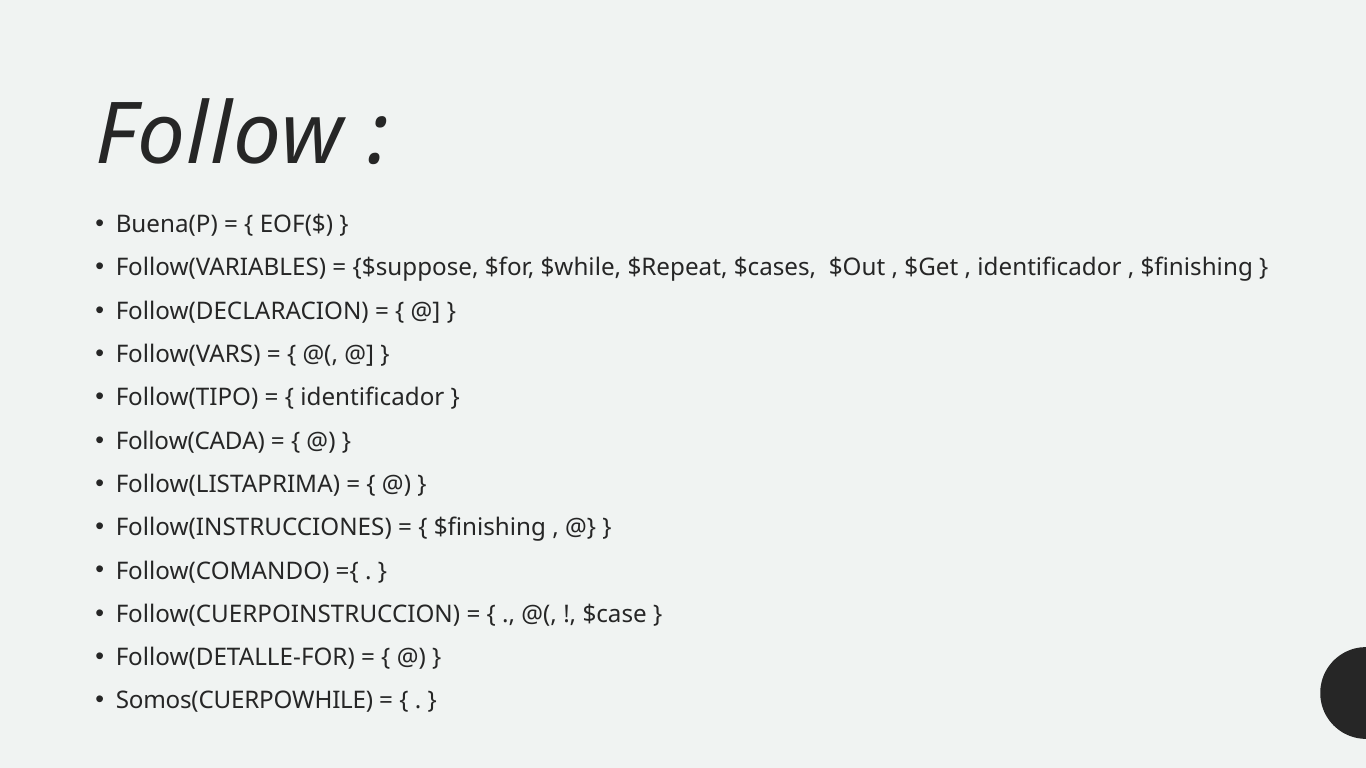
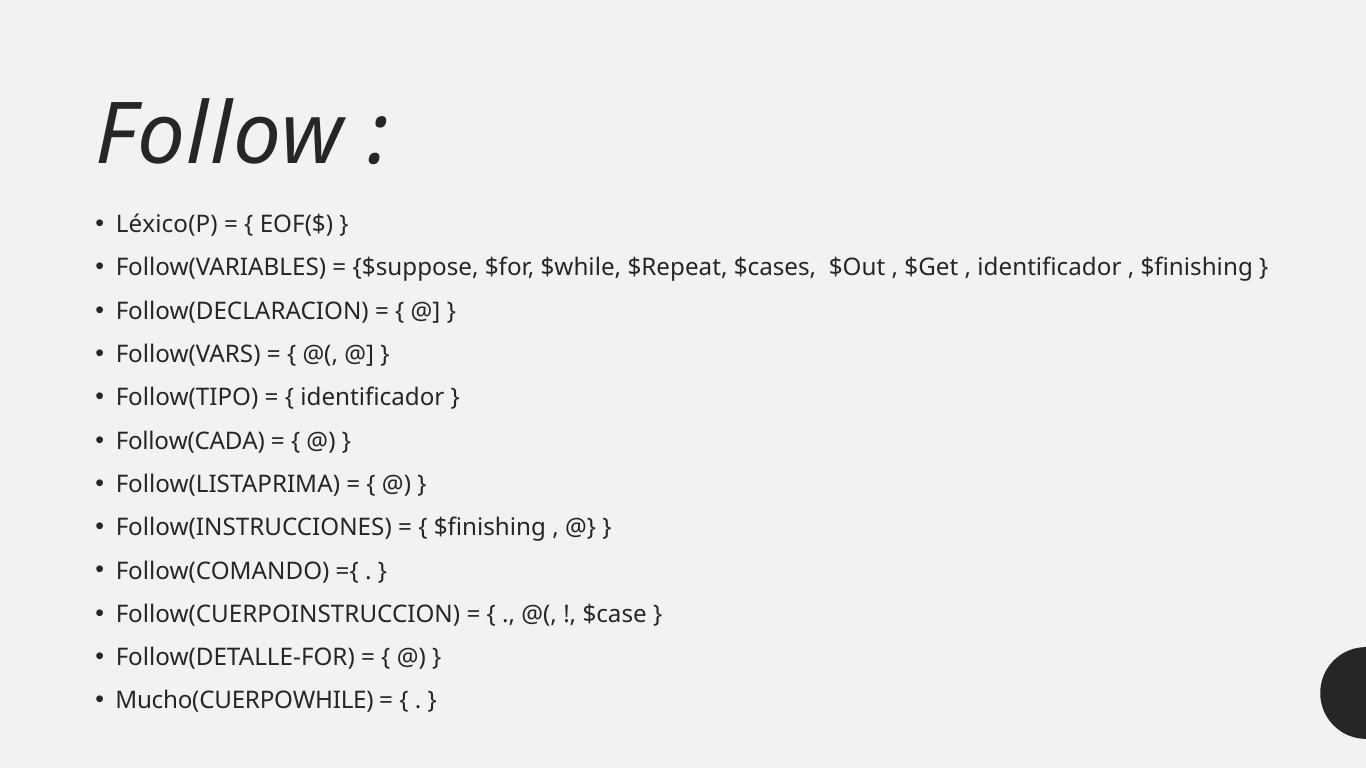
Buena(P: Buena(P -> Léxico(P
Somos(CUERPOWHILE: Somos(CUERPOWHILE -> Mucho(CUERPOWHILE
